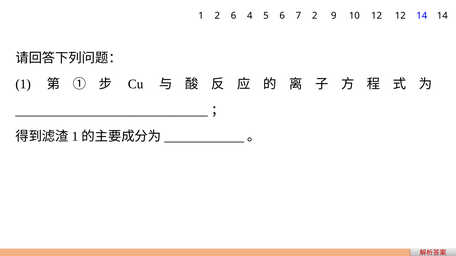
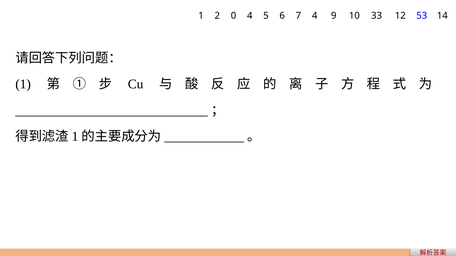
2 6: 6 -> 0
7 2: 2 -> 4
10 12: 12 -> 33
12 14: 14 -> 53
